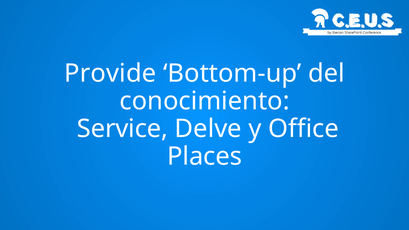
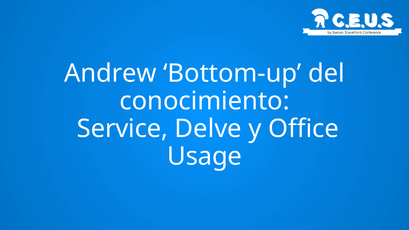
Provide: Provide -> Andrew
Places: Places -> Usage
